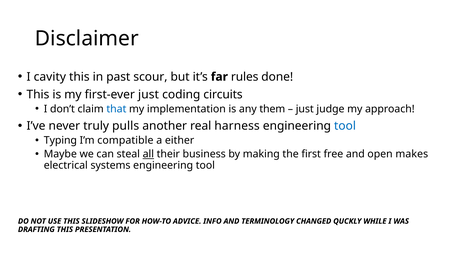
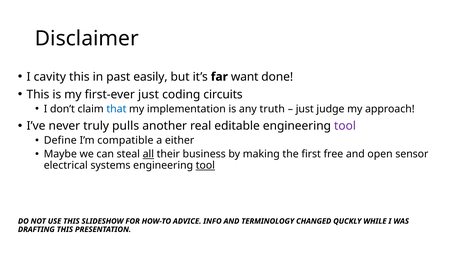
scour: scour -> easily
rules: rules -> want
them: them -> truth
harness: harness -> editable
tool at (345, 126) colour: blue -> purple
Typing: Typing -> Define
makes: makes -> sensor
tool at (205, 166) underline: none -> present
